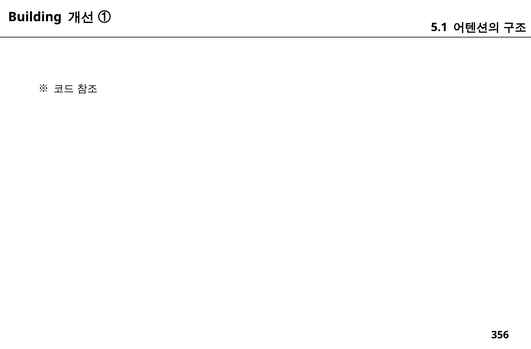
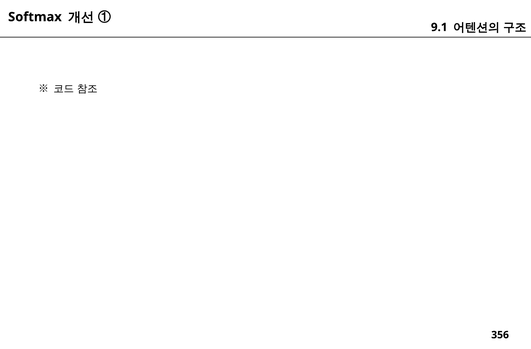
Building: Building -> Softmax
5.1: 5.1 -> 9.1
